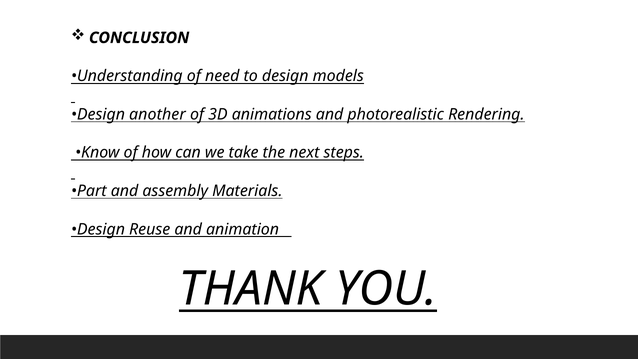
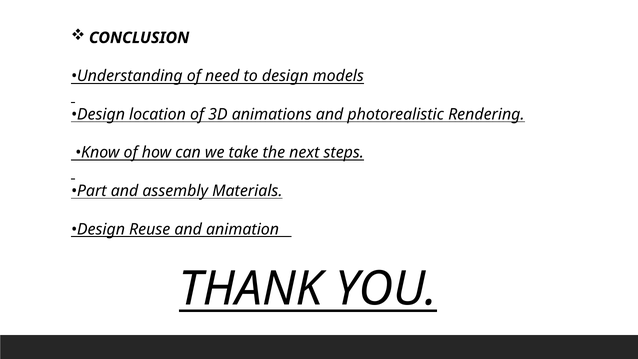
another: another -> location
